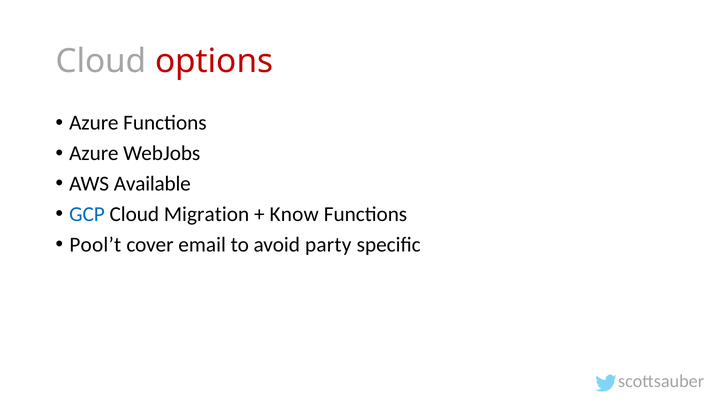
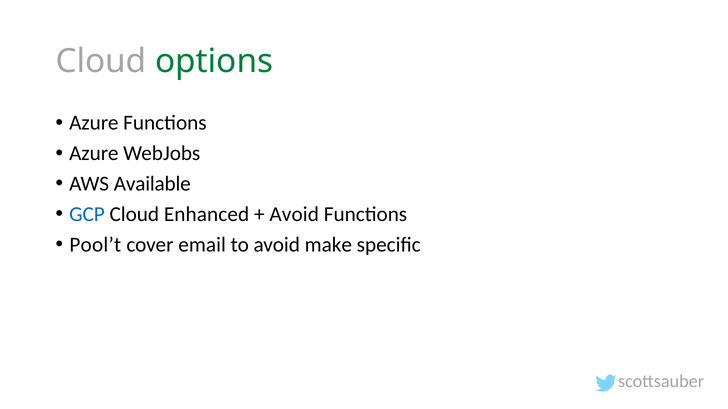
options colour: red -> green
Migration: Migration -> Enhanced
Know at (294, 214): Know -> Avoid
party: party -> make
